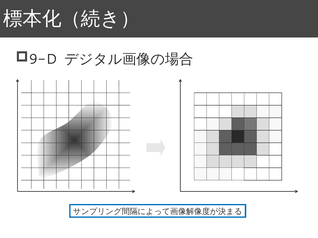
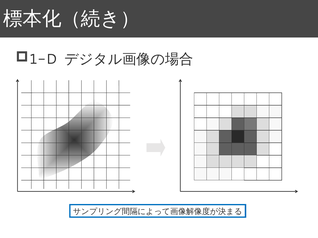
9-D: 9-D -> 1-D
